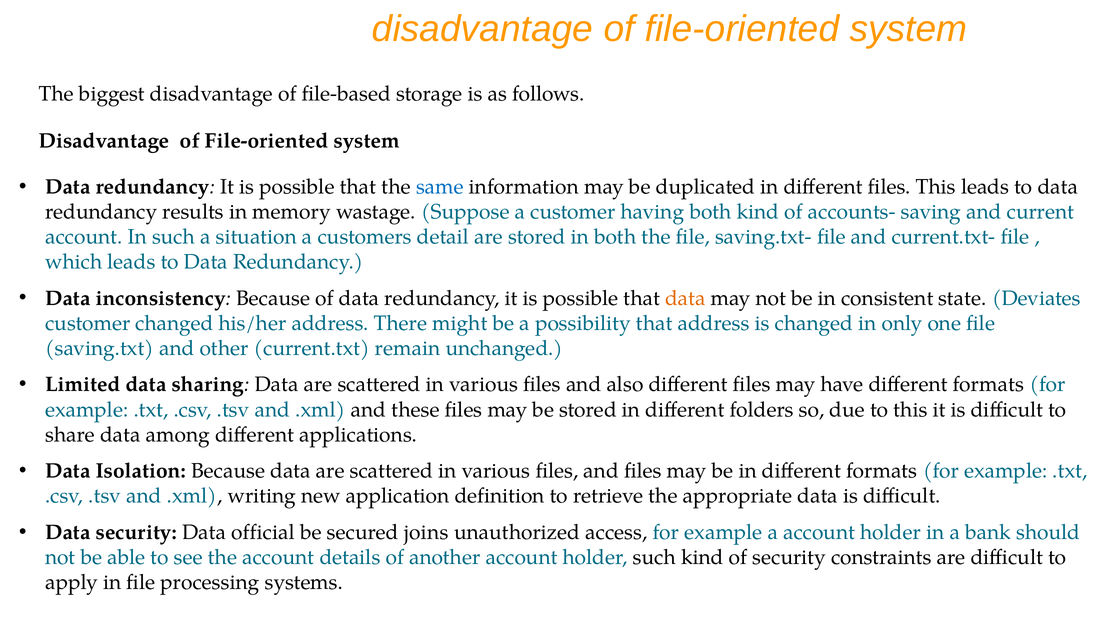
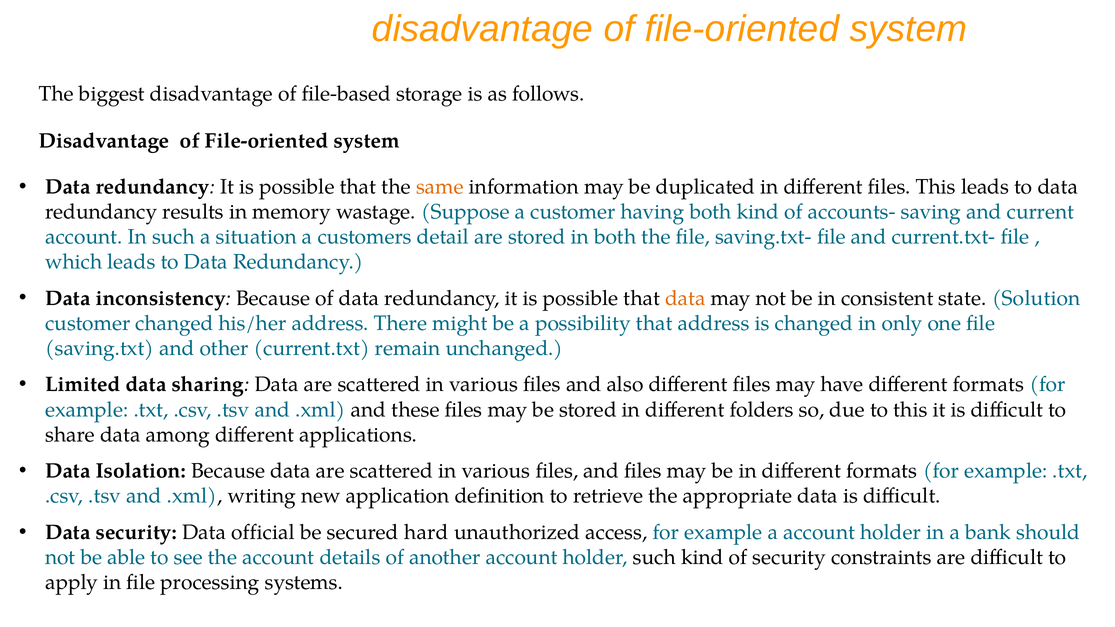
same colour: blue -> orange
Deviates: Deviates -> Solution
joins: joins -> hard
